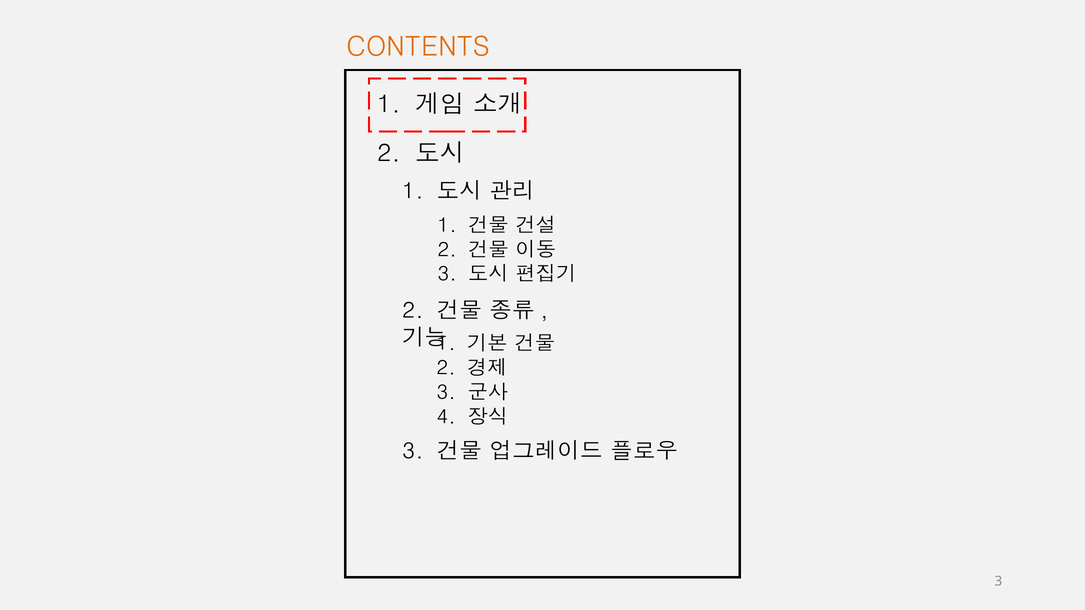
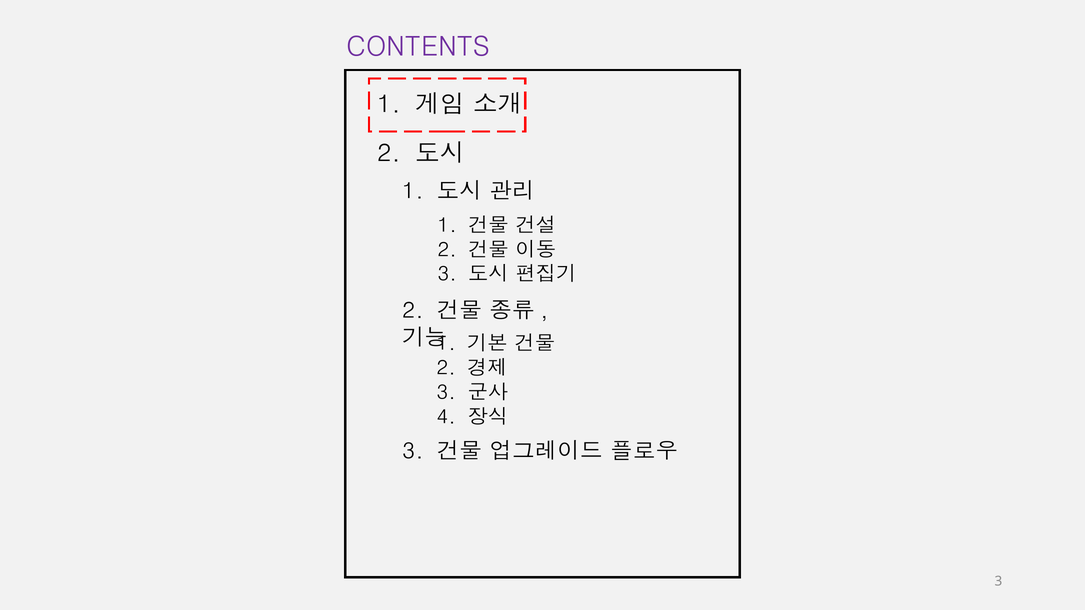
CONTENTS colour: orange -> purple
